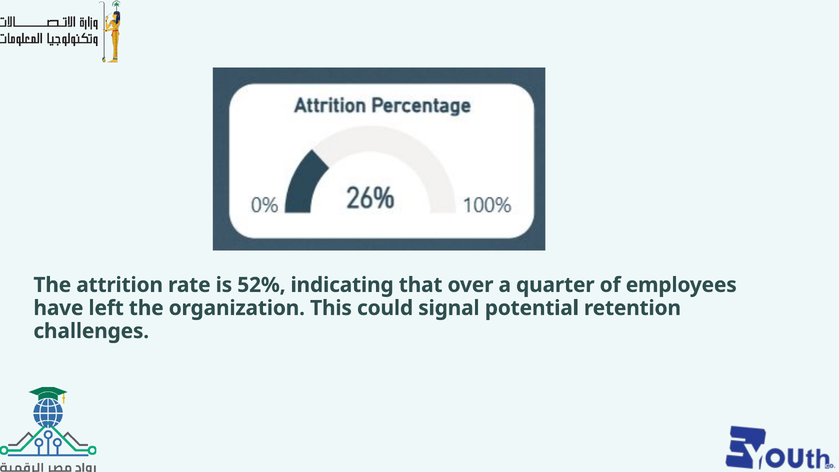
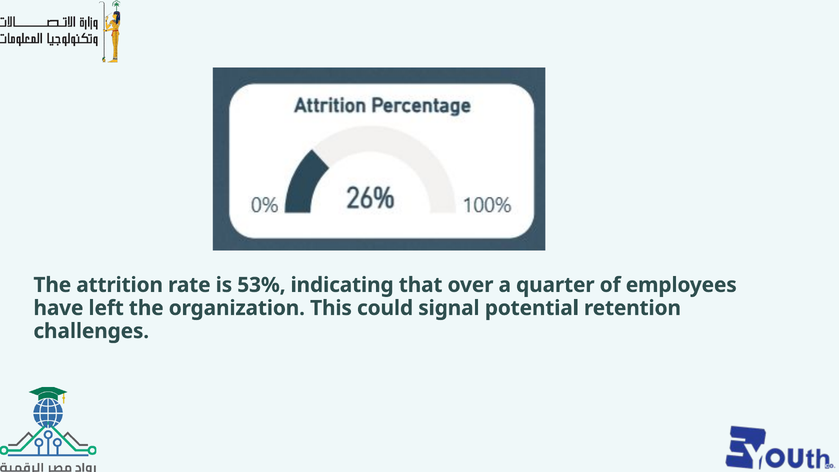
52%: 52% -> 53%
